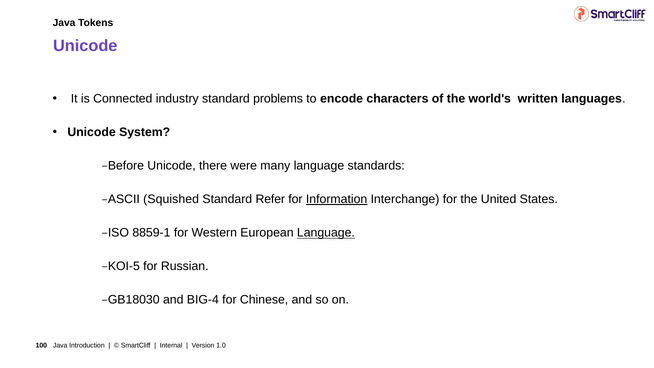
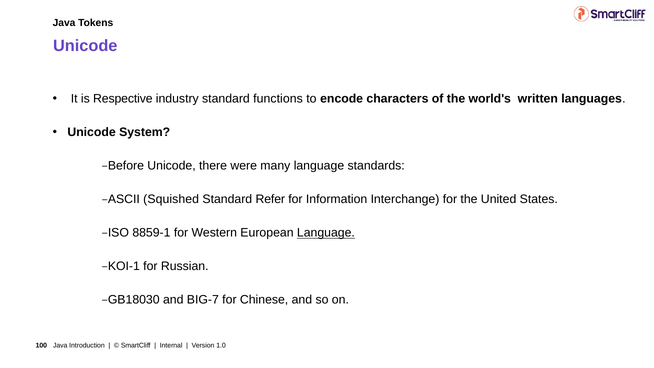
Connected: Connected -> Respective
problems: problems -> functions
Information underline: present -> none
KOI-5: KOI-5 -> KOI-1
BIG-4: BIG-4 -> BIG-7
